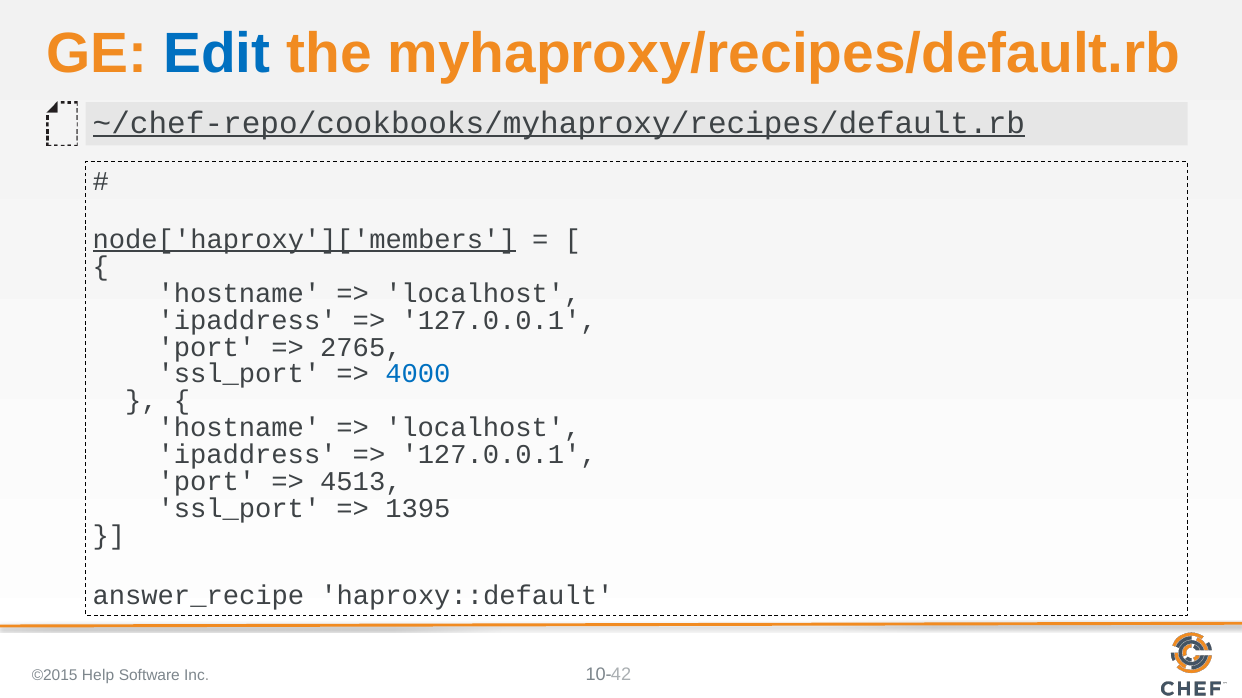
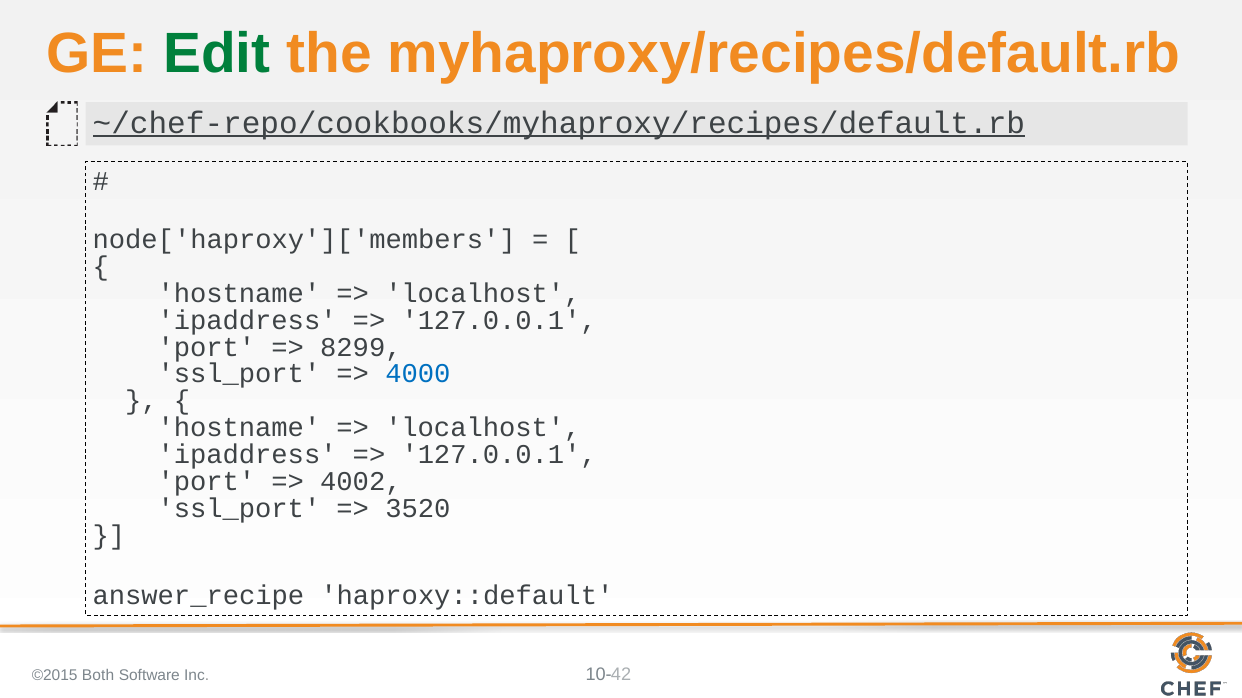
Edit colour: blue -> green
node['haproxy']['members underline: present -> none
2765: 2765 -> 8299
4513: 4513 -> 4002
1395: 1395 -> 3520
Help: Help -> Both
